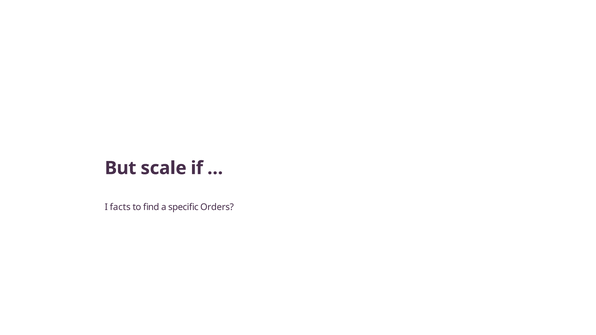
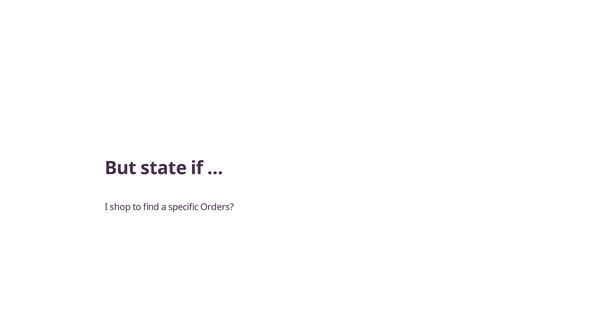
scale: scale -> state
facts: facts -> shop
